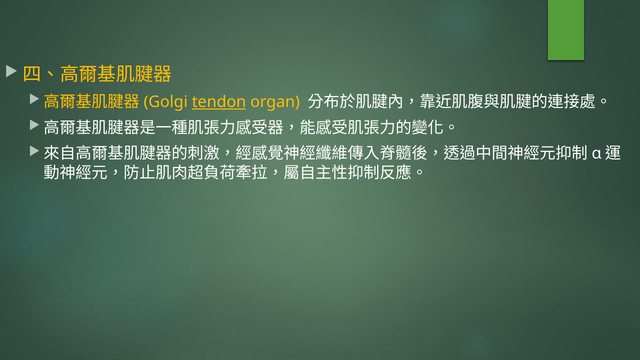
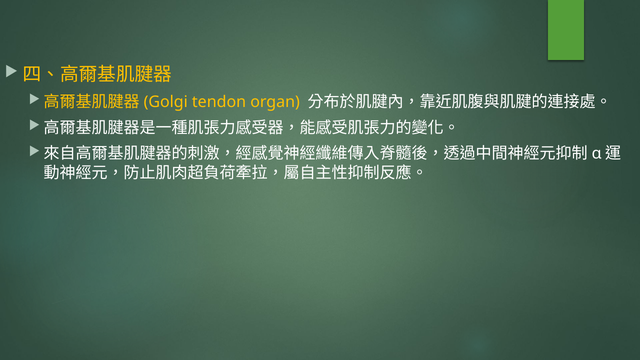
tendon underline: present -> none
